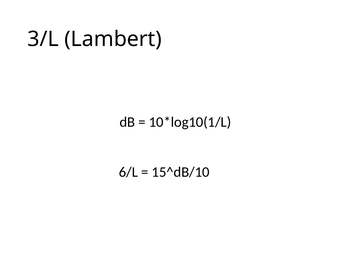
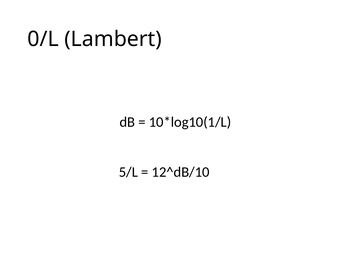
3/L: 3/L -> 0/L
6/L: 6/L -> 5/L
15^dB/10: 15^dB/10 -> 12^dB/10
